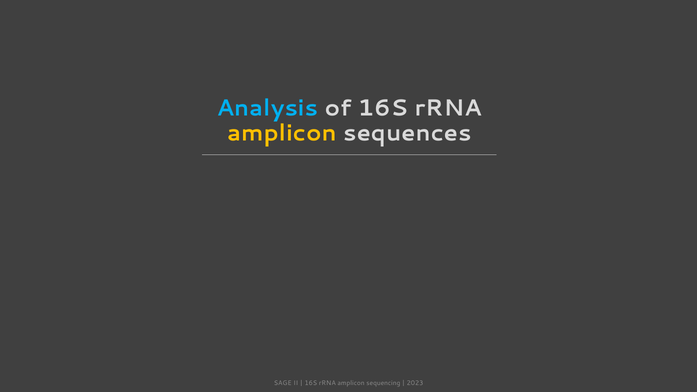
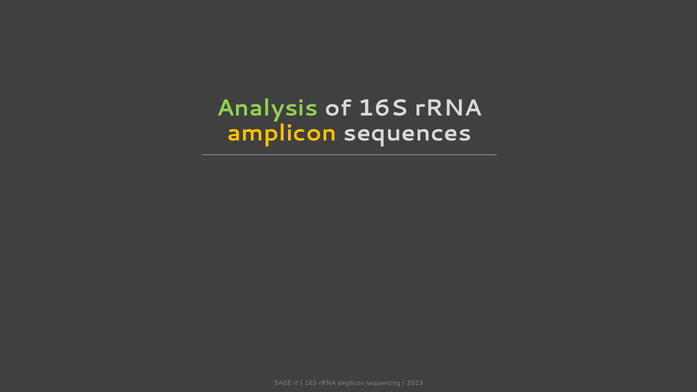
Analysis colour: light blue -> light green
